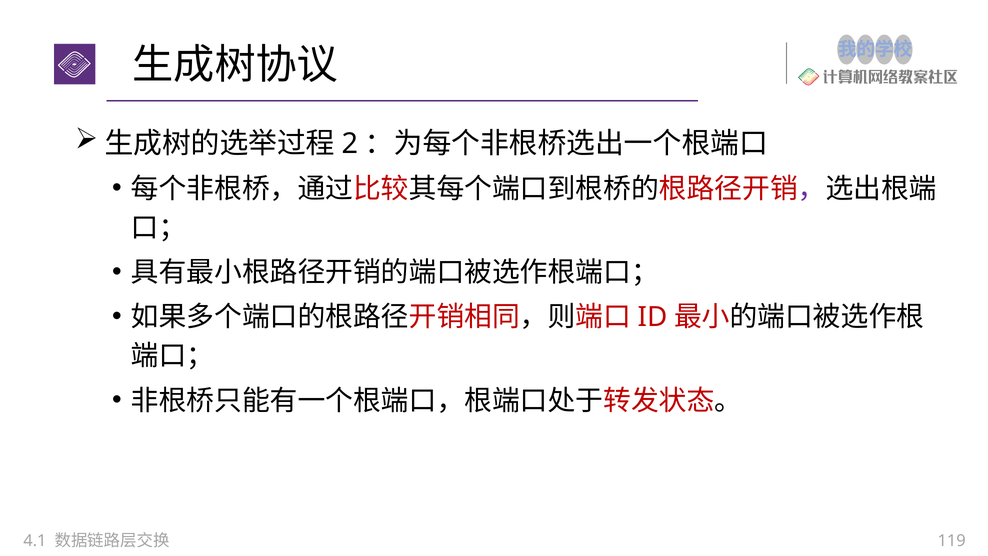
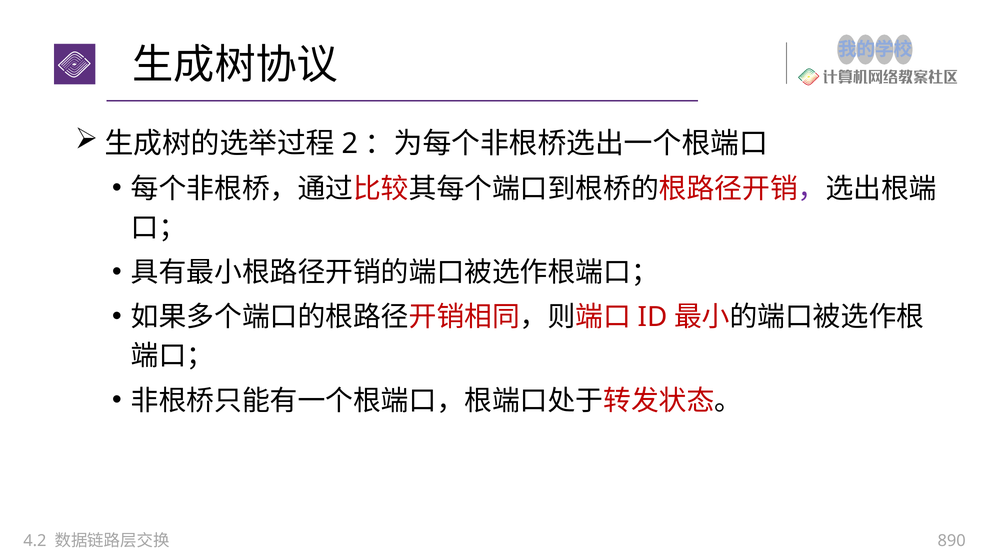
4.1: 4.1 -> 4.2
119: 119 -> 890
